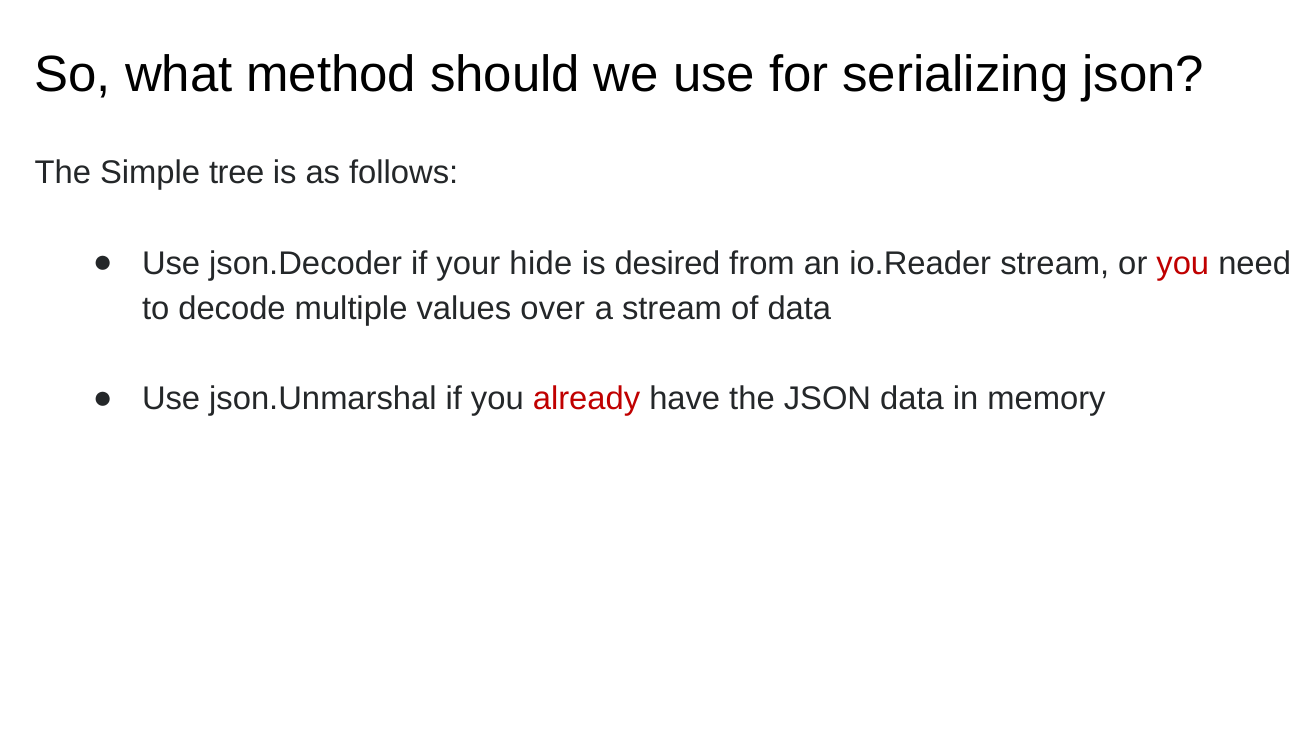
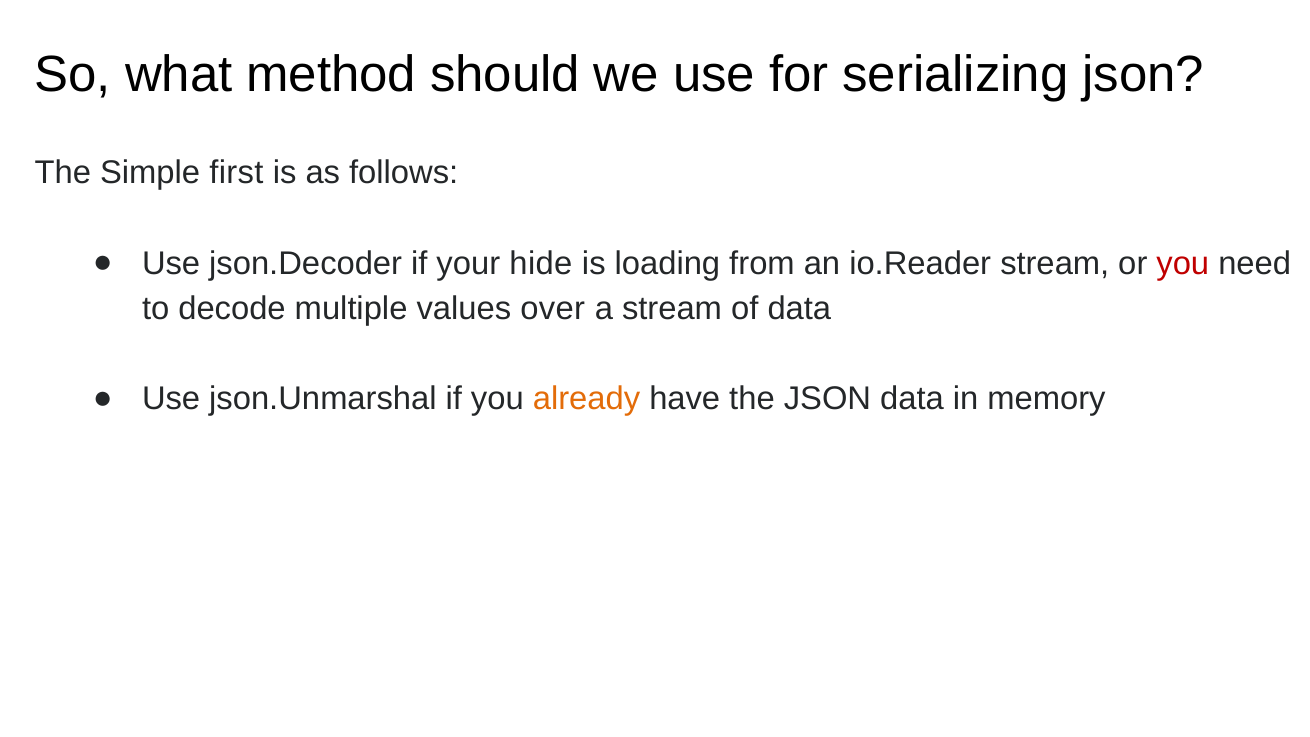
tree: tree -> first
desired: desired -> loading
already colour: red -> orange
